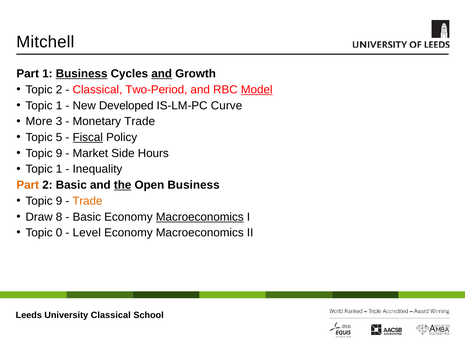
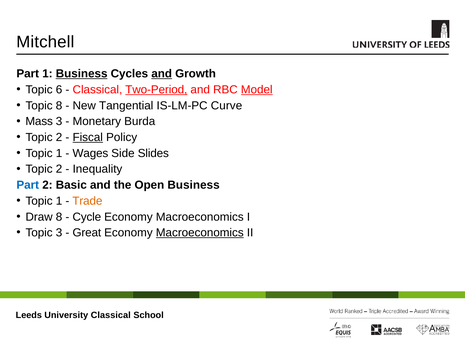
Topic 2: 2 -> 6
Two-Period underline: none -> present
1 at (59, 105): 1 -> 8
Developed: Developed -> Tangential
More: More -> Mass
Monetary Trade: Trade -> Burda
5 at (59, 137): 5 -> 2
9 at (59, 153): 9 -> 1
Market: Market -> Wages
Hours: Hours -> Slides
1 at (59, 169): 1 -> 2
Part at (28, 185) colour: orange -> blue
the underline: present -> none
9 at (59, 201): 9 -> 1
Basic at (87, 217): Basic -> Cycle
Macroeconomics at (200, 217) underline: present -> none
Topic 0: 0 -> 3
Level: Level -> Great
Macroeconomics at (200, 233) underline: none -> present
